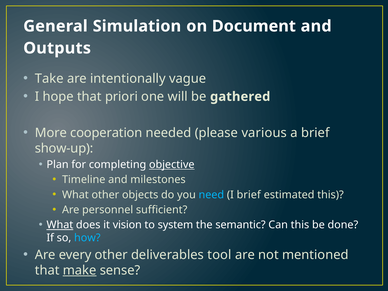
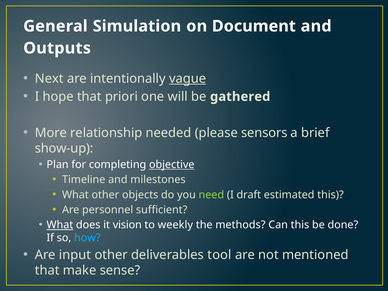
Take: Take -> Next
vague underline: none -> present
cooperation: cooperation -> relationship
various: various -> sensors
need colour: light blue -> light green
I brief: brief -> draft
system: system -> weekly
semantic: semantic -> methods
every: every -> input
make underline: present -> none
